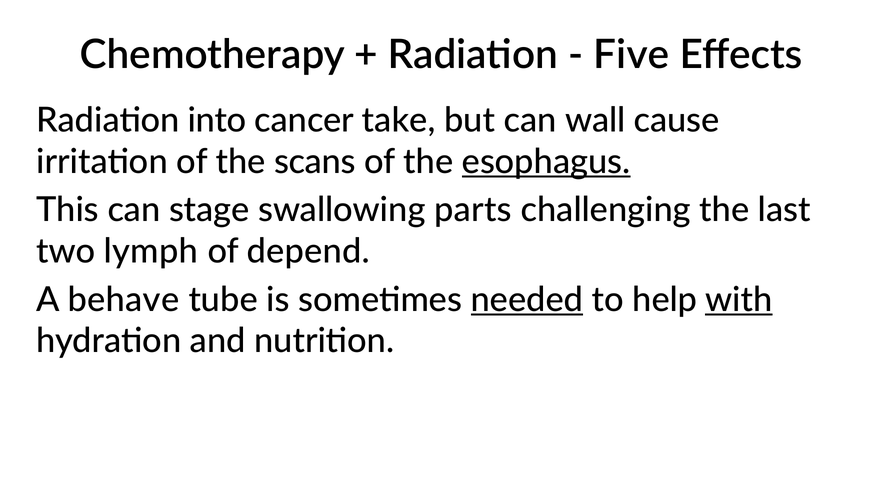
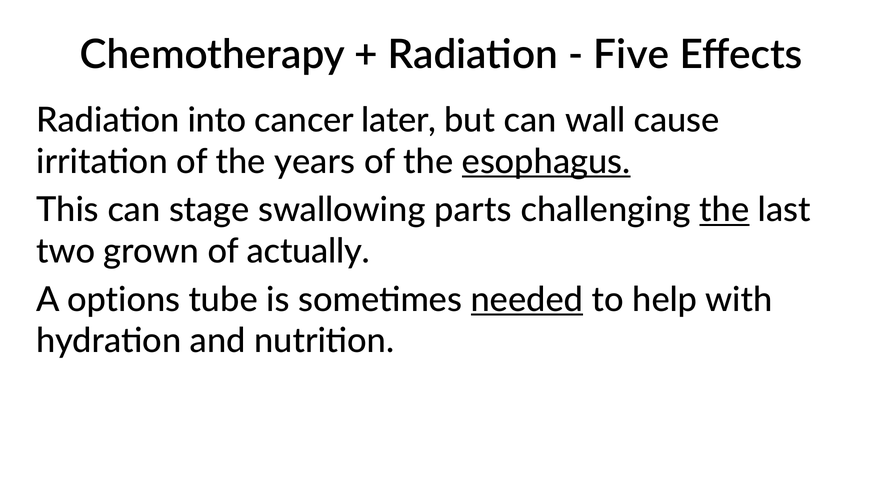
take: take -> later
scans: scans -> years
the at (724, 210) underline: none -> present
lymph: lymph -> grown
depend: depend -> actually
behave: behave -> options
with underline: present -> none
